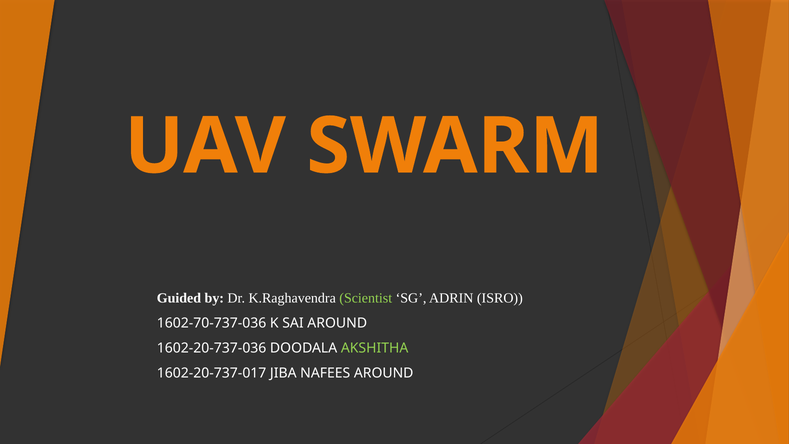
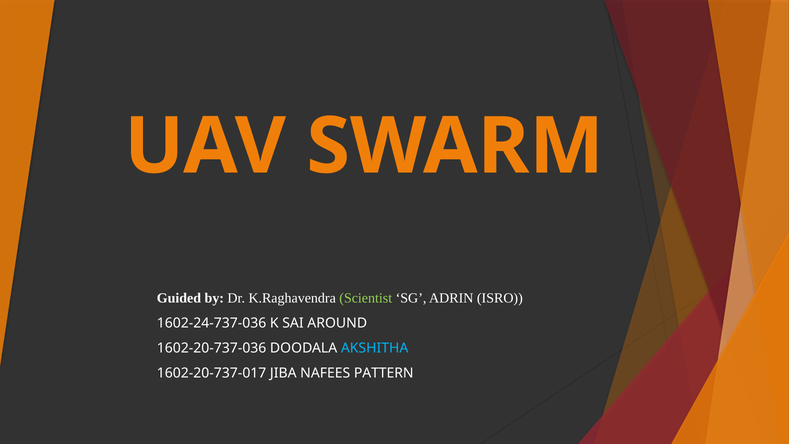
1602-70-737-036: 1602-70-737-036 -> 1602-24-737-036
AKSHITHA colour: light green -> light blue
NAFEES AROUND: AROUND -> PATTERN
